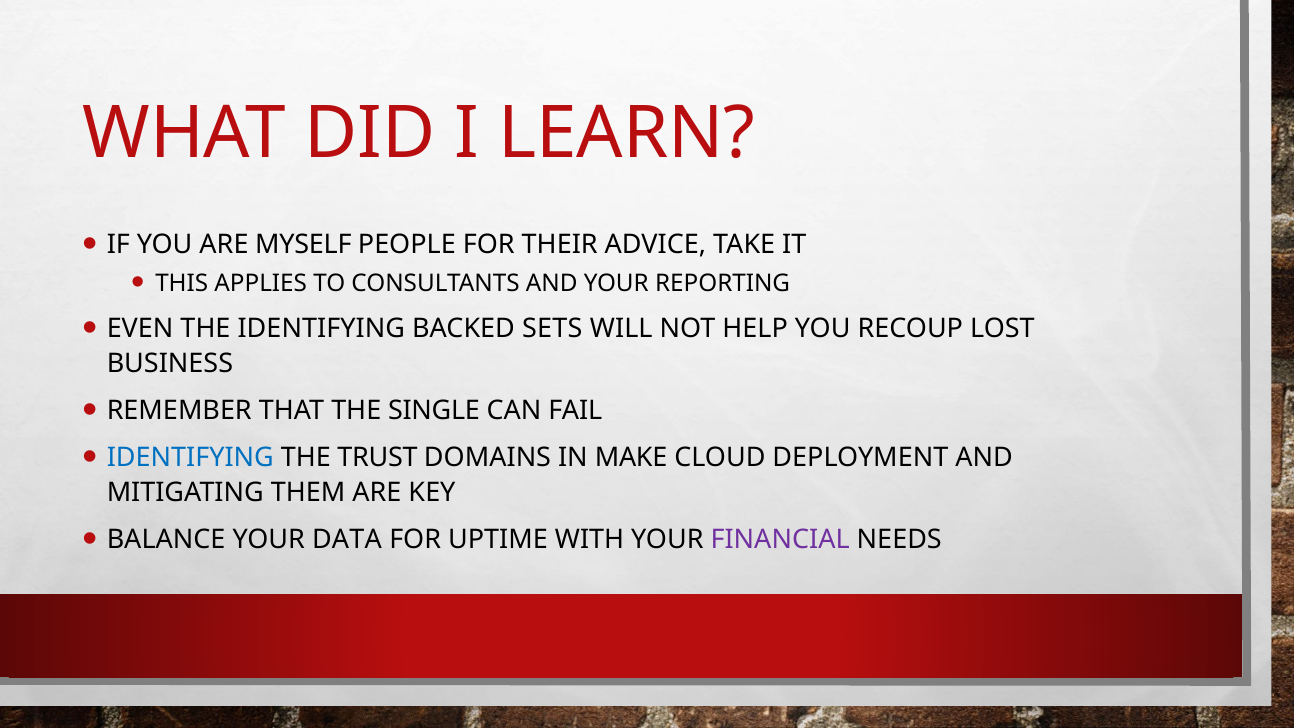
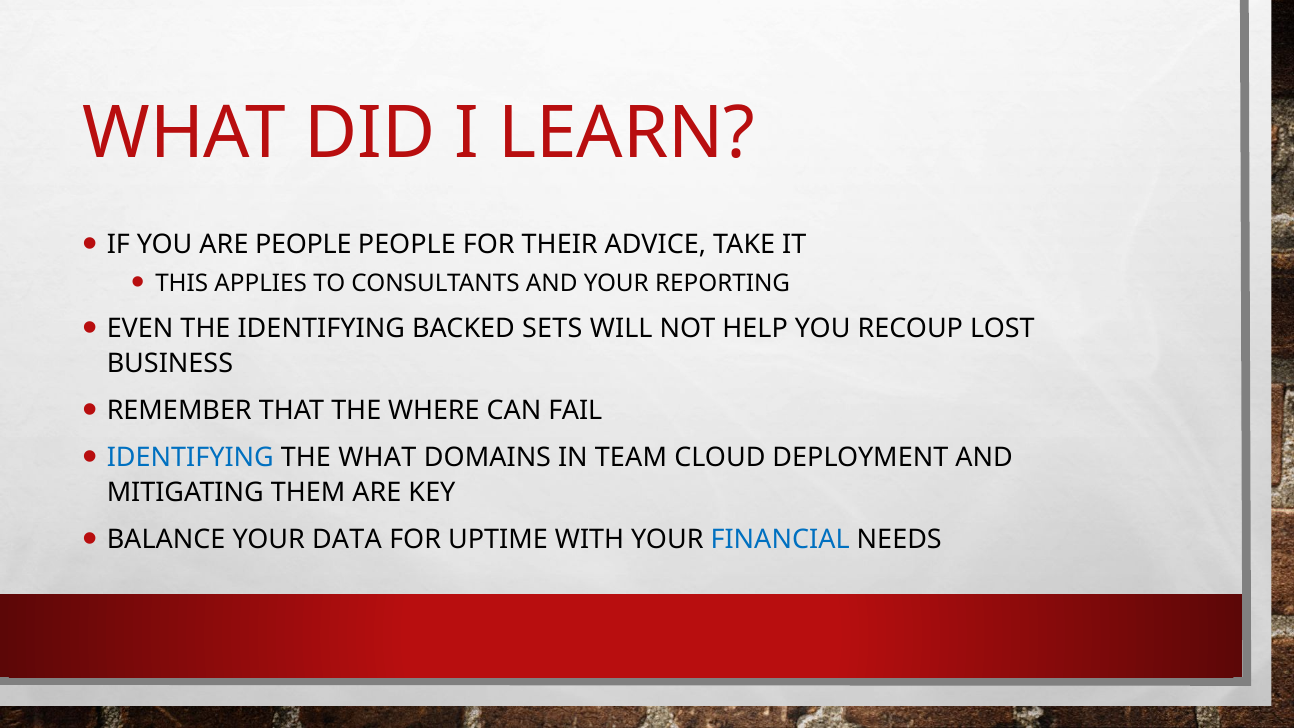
ARE MYSELF: MYSELF -> PEOPLE
SINGLE: SINGLE -> WHERE
THE TRUST: TRUST -> WHAT
MAKE: MAKE -> TEAM
FINANCIAL colour: purple -> blue
